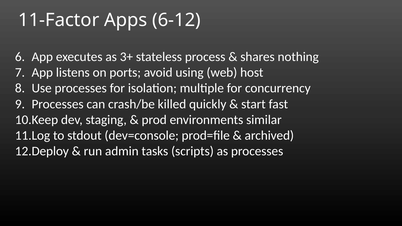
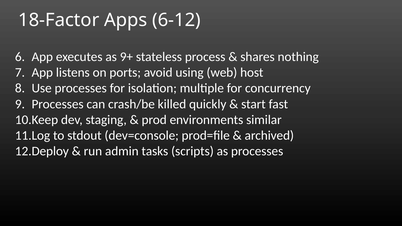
11-Factor: 11-Factor -> 18-Factor
3+: 3+ -> 9+
